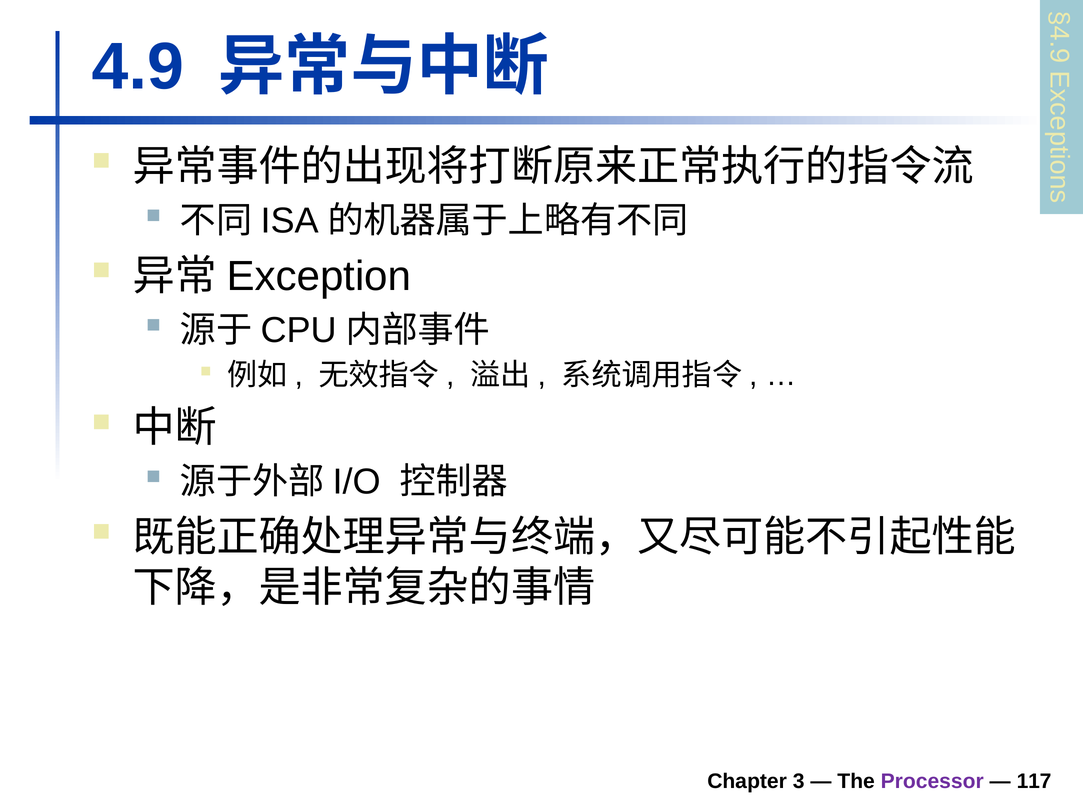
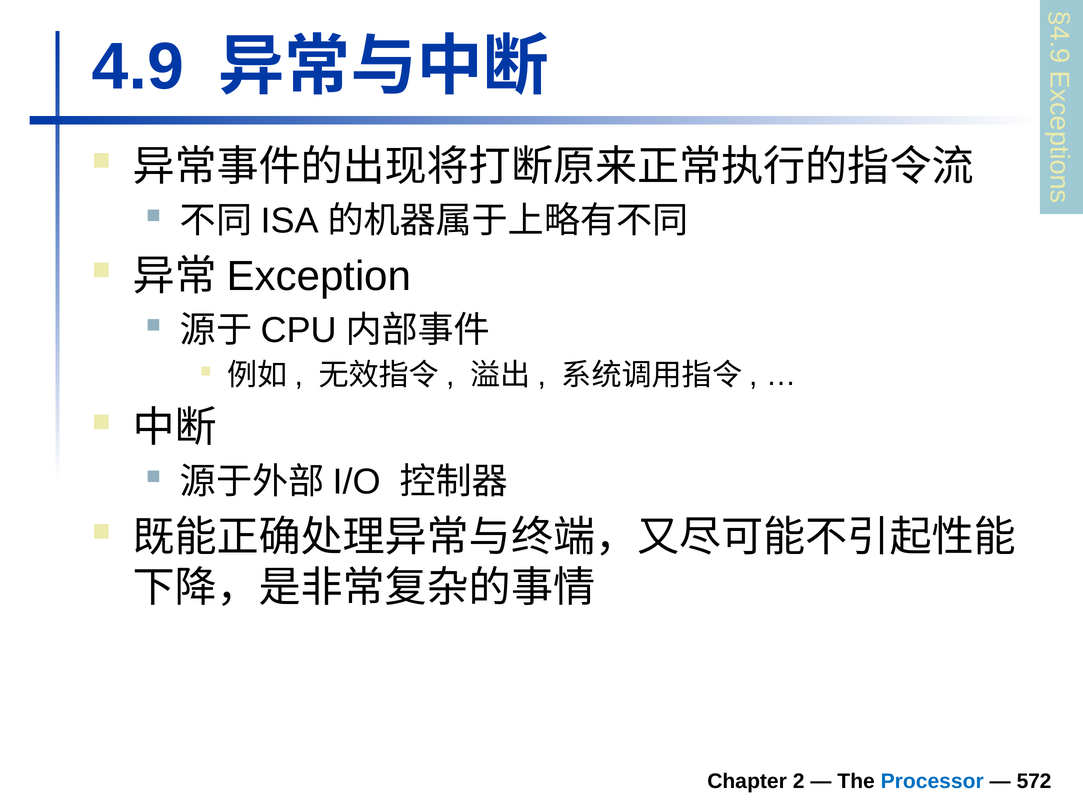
3: 3 -> 2
Processor colour: purple -> blue
117: 117 -> 572
